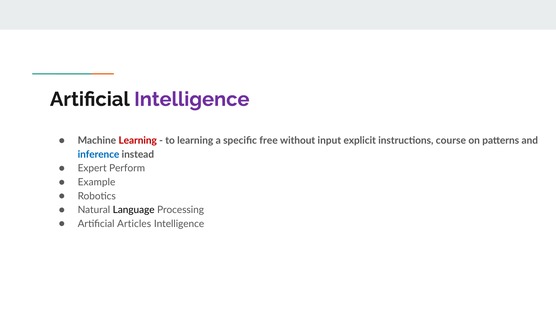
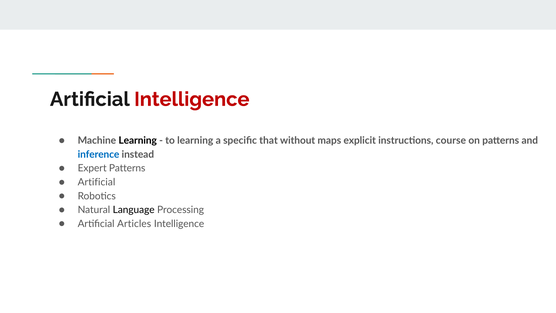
Intelligence at (192, 99) colour: purple -> red
Learning at (138, 141) colour: red -> black
free: free -> that
input: input -> maps
Expert Perform: Perform -> Patterns
Example at (97, 182): Example -> Artificial
